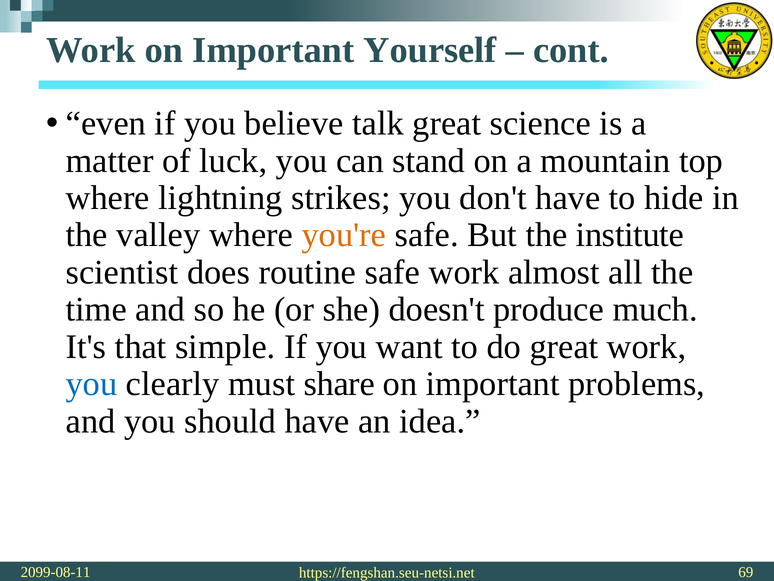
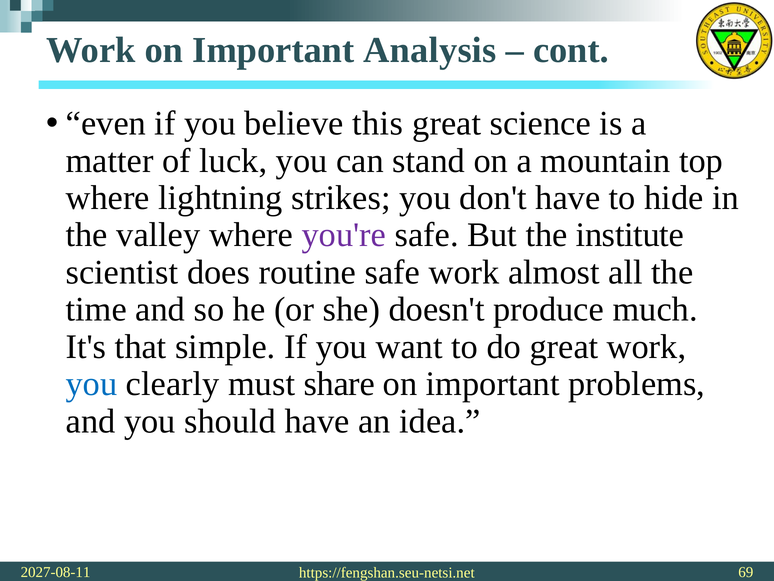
Yourself: Yourself -> Analysis
talk: talk -> this
you're colour: orange -> purple
2099-08-11: 2099-08-11 -> 2027-08-11
